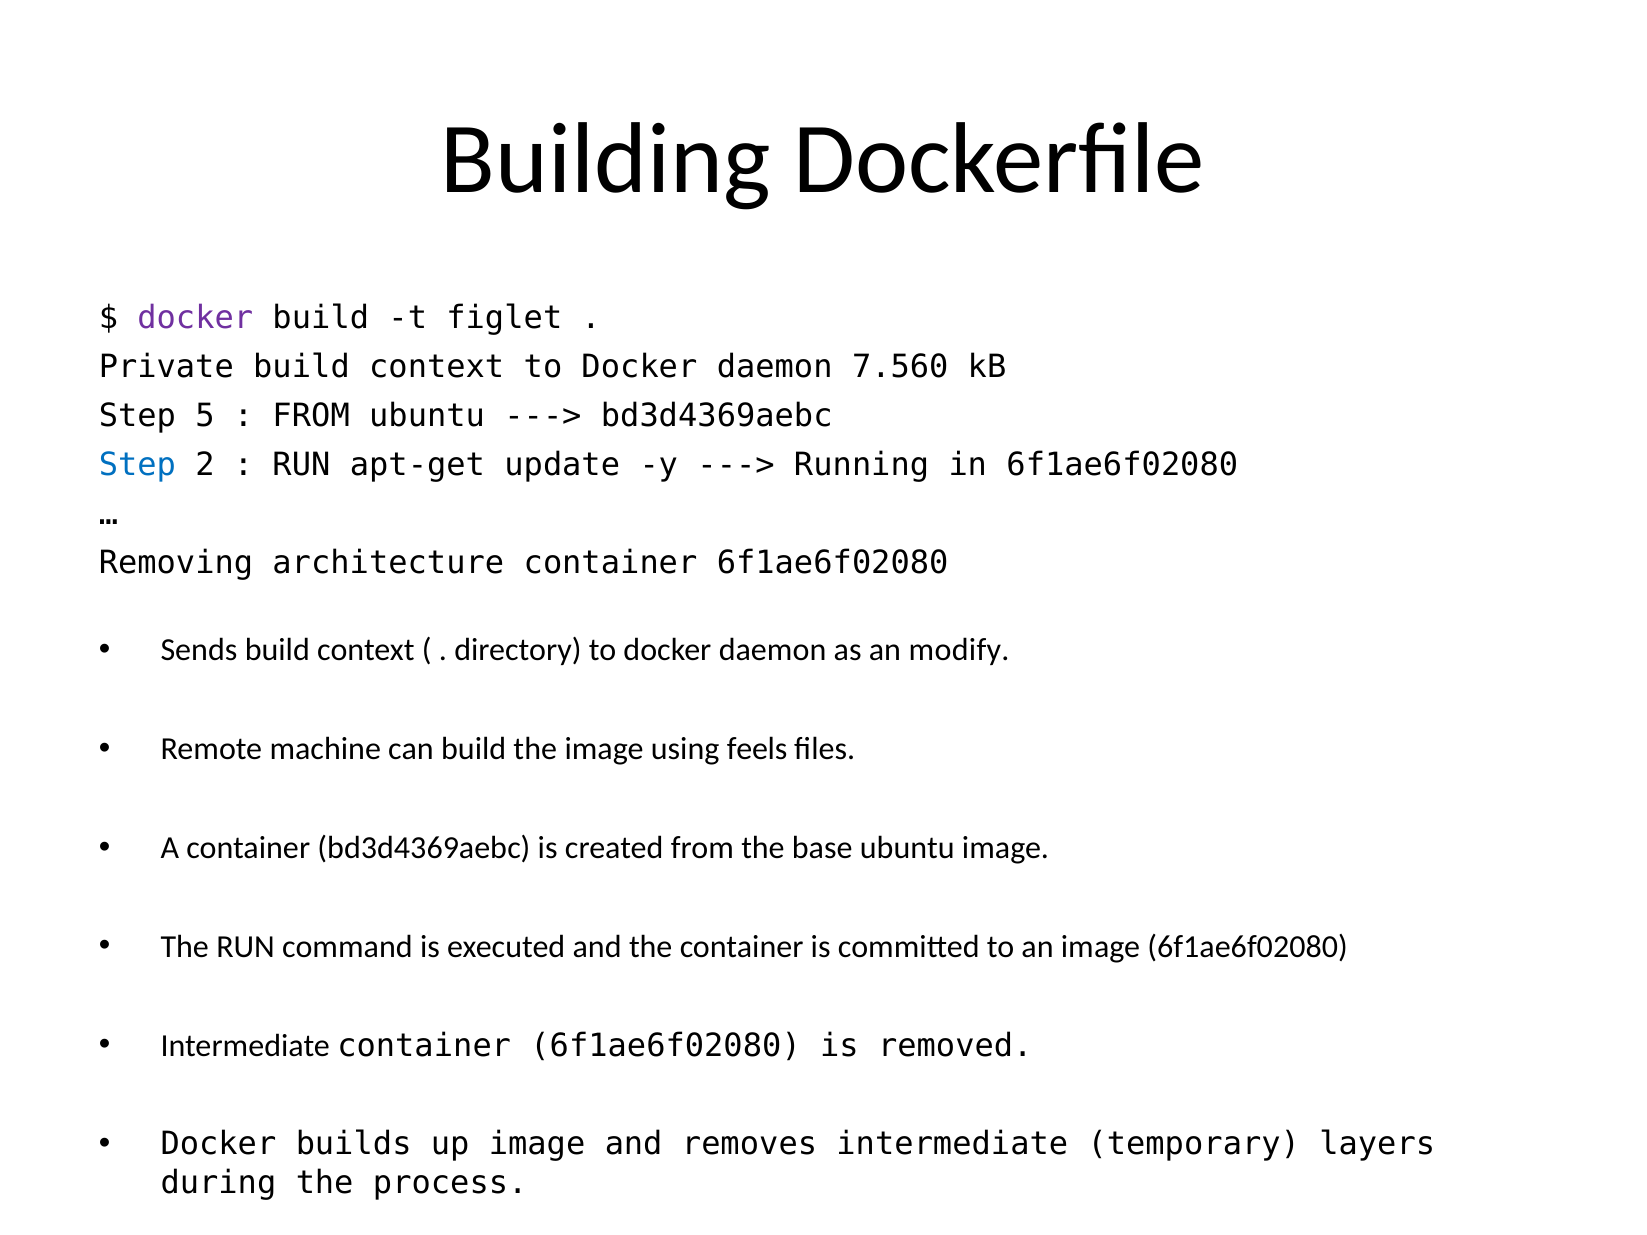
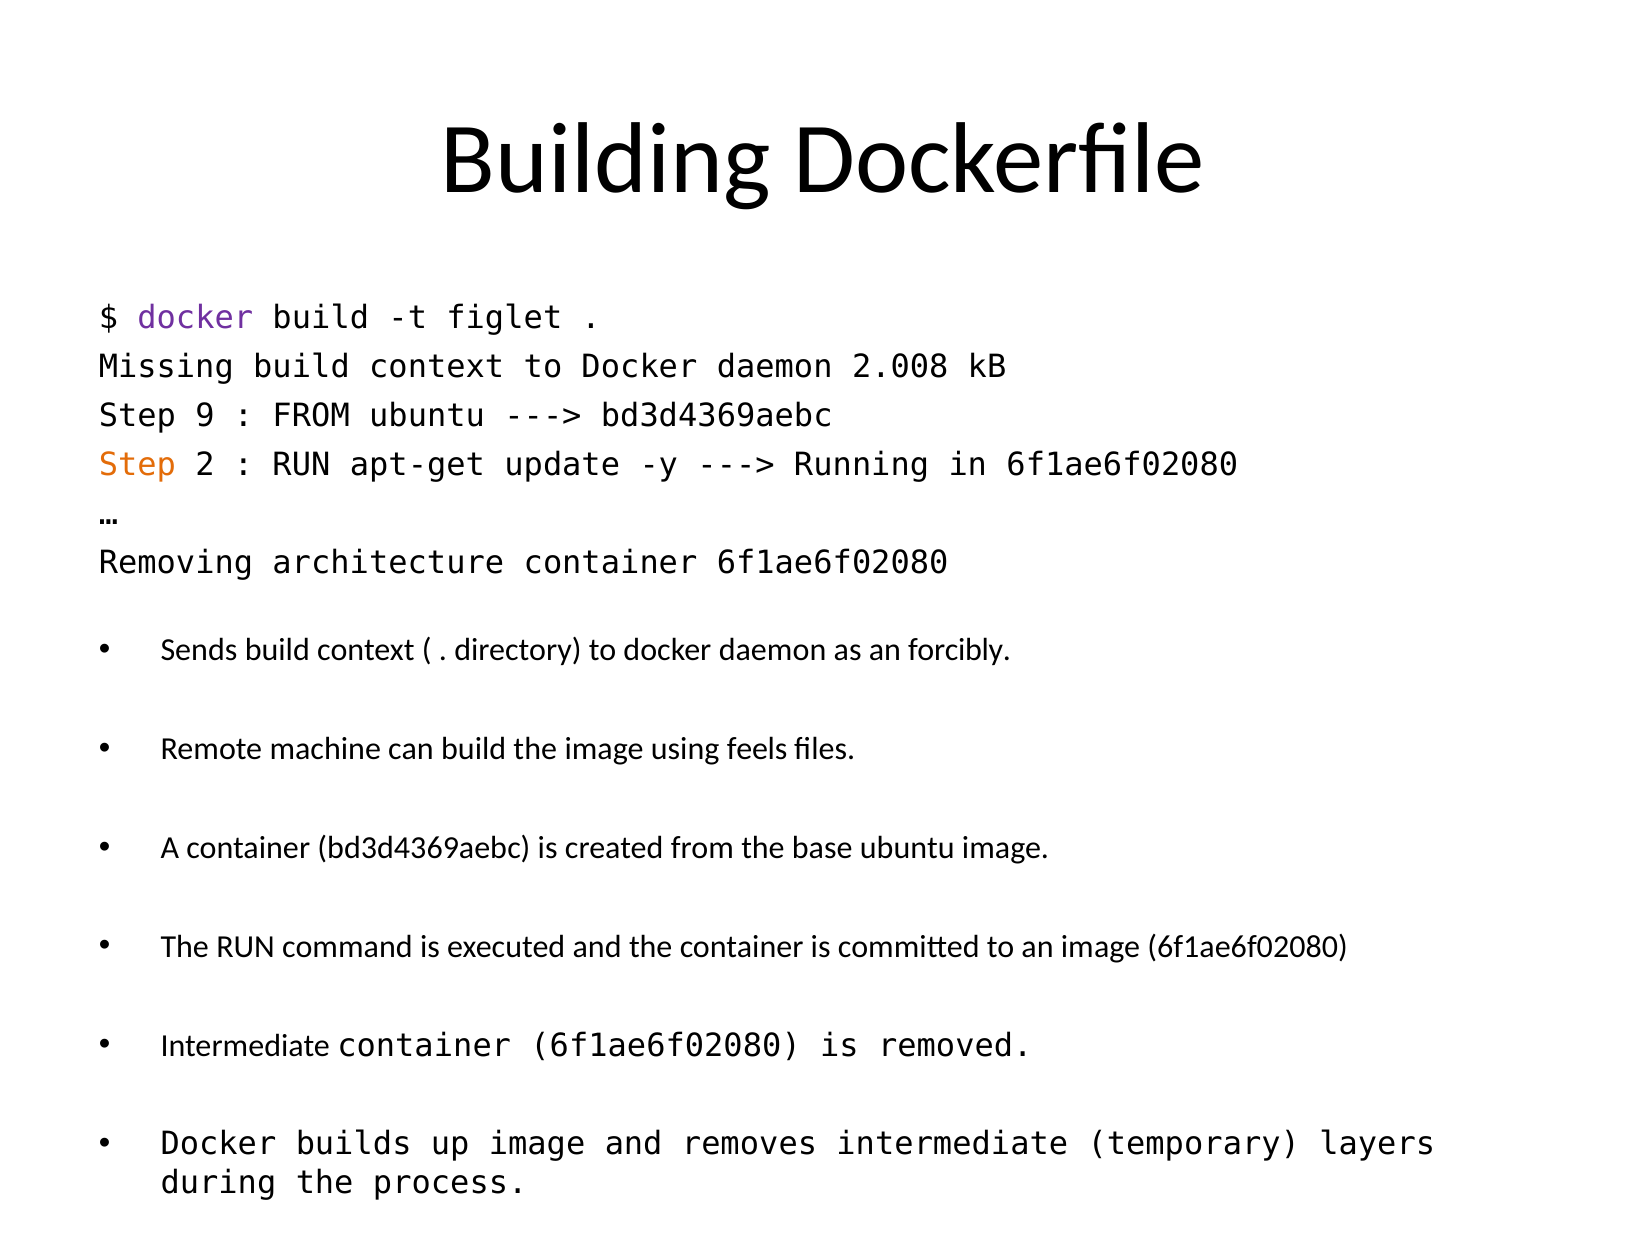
Private: Private -> Missing
7.560: 7.560 -> 2.008
5: 5 -> 9
Step at (137, 465) colour: blue -> orange
modify: modify -> forcibly
